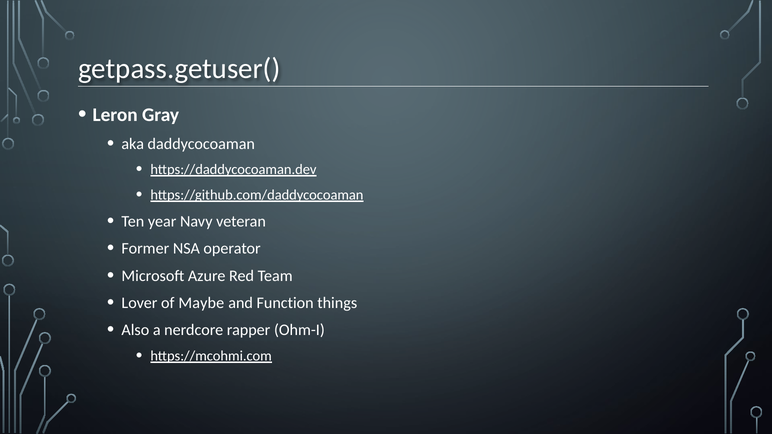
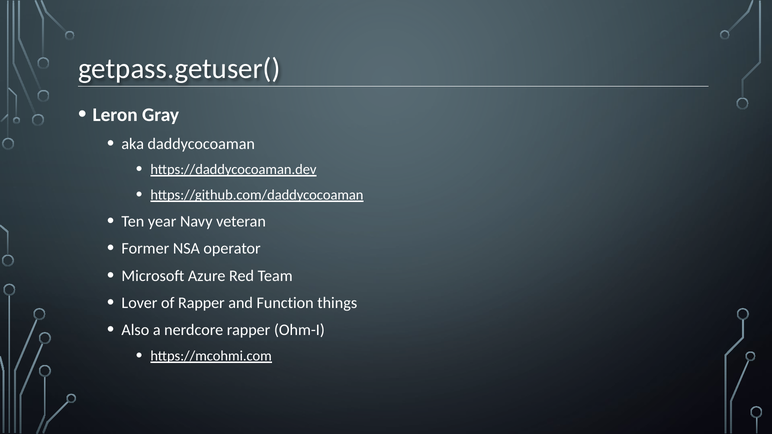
of Maybe: Maybe -> Rapper
